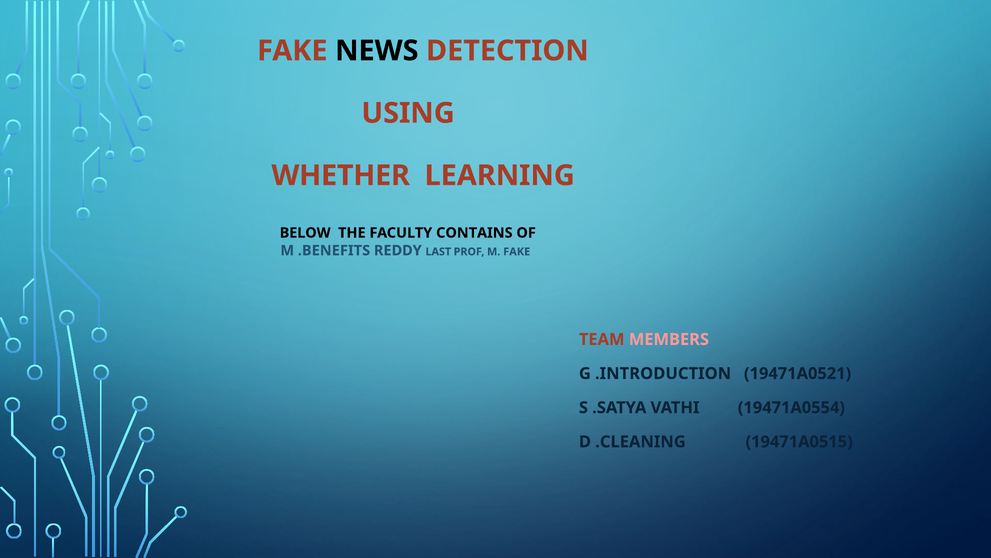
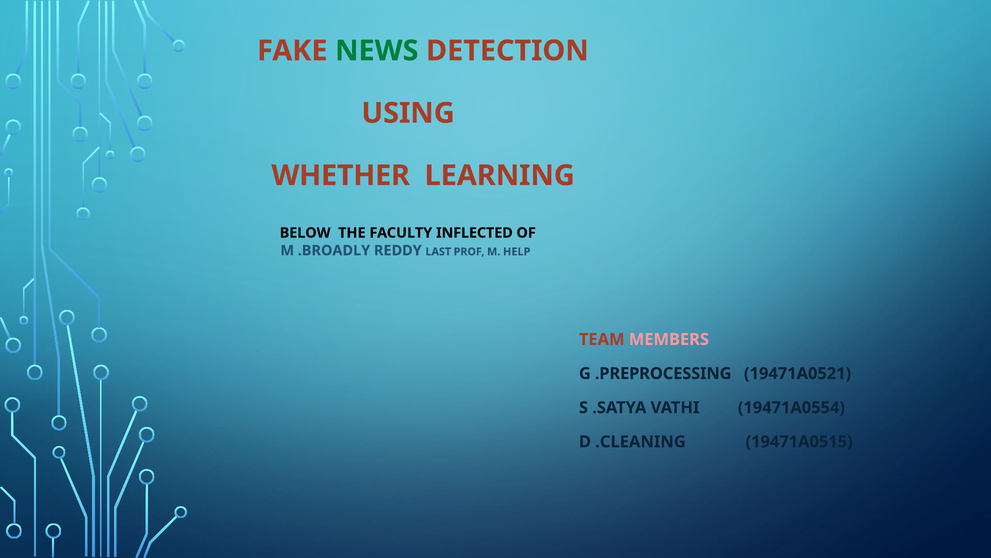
NEWS colour: black -> green
CONTAINS: CONTAINS -> INFLECTED
.BENEFITS: .BENEFITS -> .BROADLY
M FAKE: FAKE -> HELP
.INTRODUCTION: .INTRODUCTION -> .PREPROCESSING
